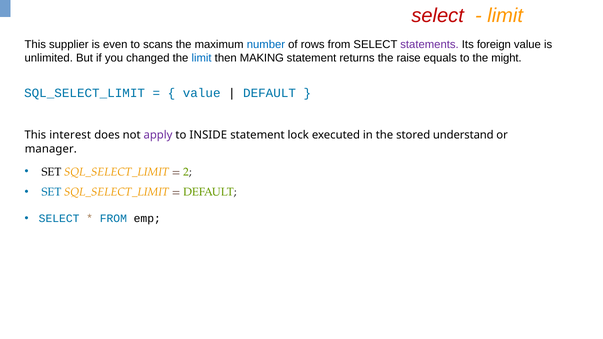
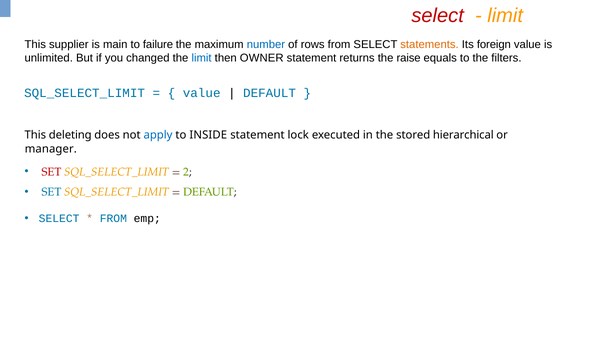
even: even -> main
scans: scans -> failure
statements colour: purple -> orange
MAKING: MAKING -> OWNER
might: might -> filters
interest: interest -> deleting
apply colour: purple -> blue
understand: understand -> hierarchical
SET at (51, 172) colour: black -> red
